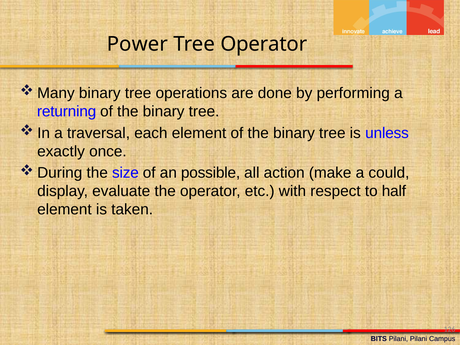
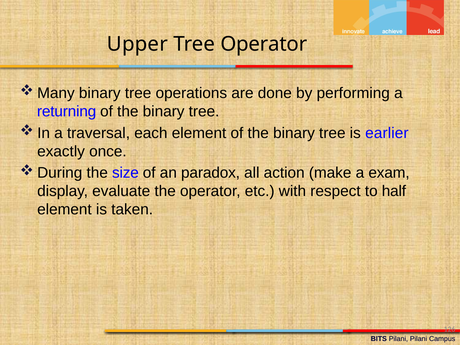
Power: Power -> Upper
unless: unless -> earlier
possible: possible -> paradox
could: could -> exam
